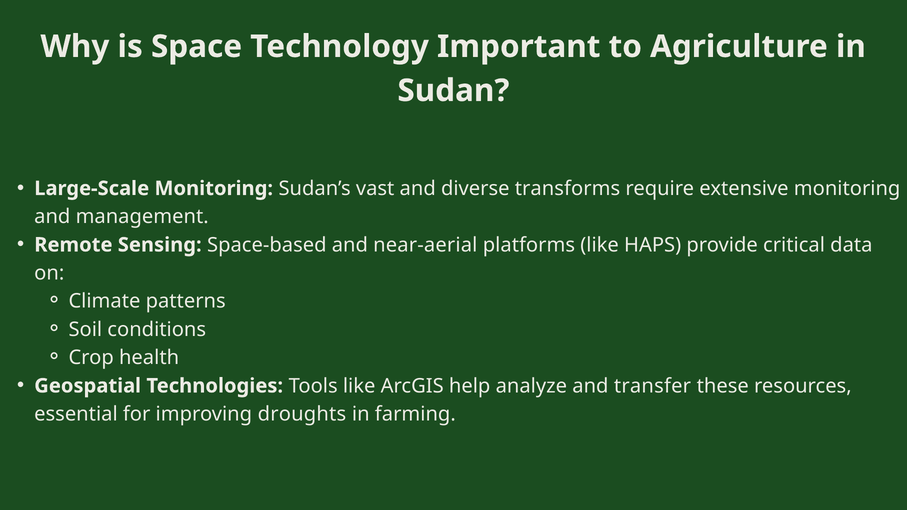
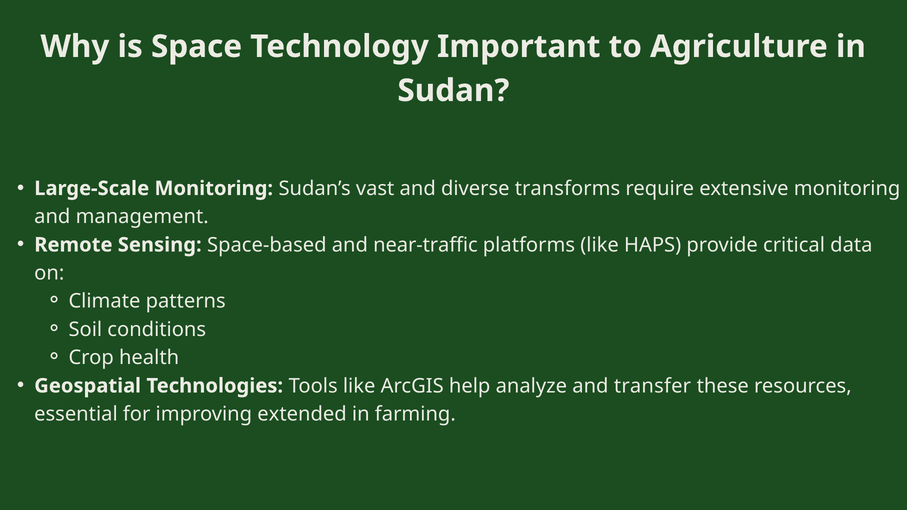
near-aerial: near-aerial -> near-traffic
droughts: droughts -> extended
